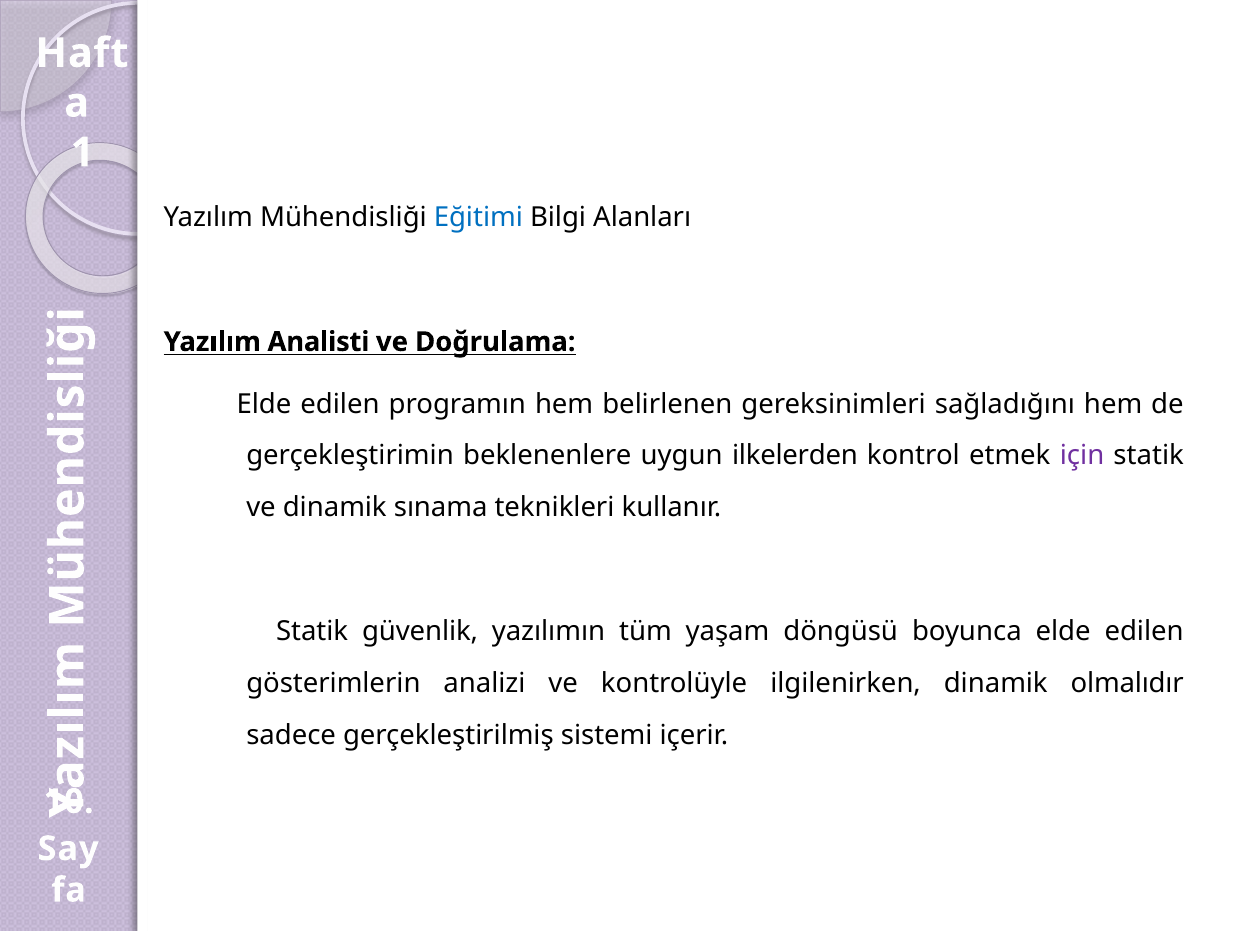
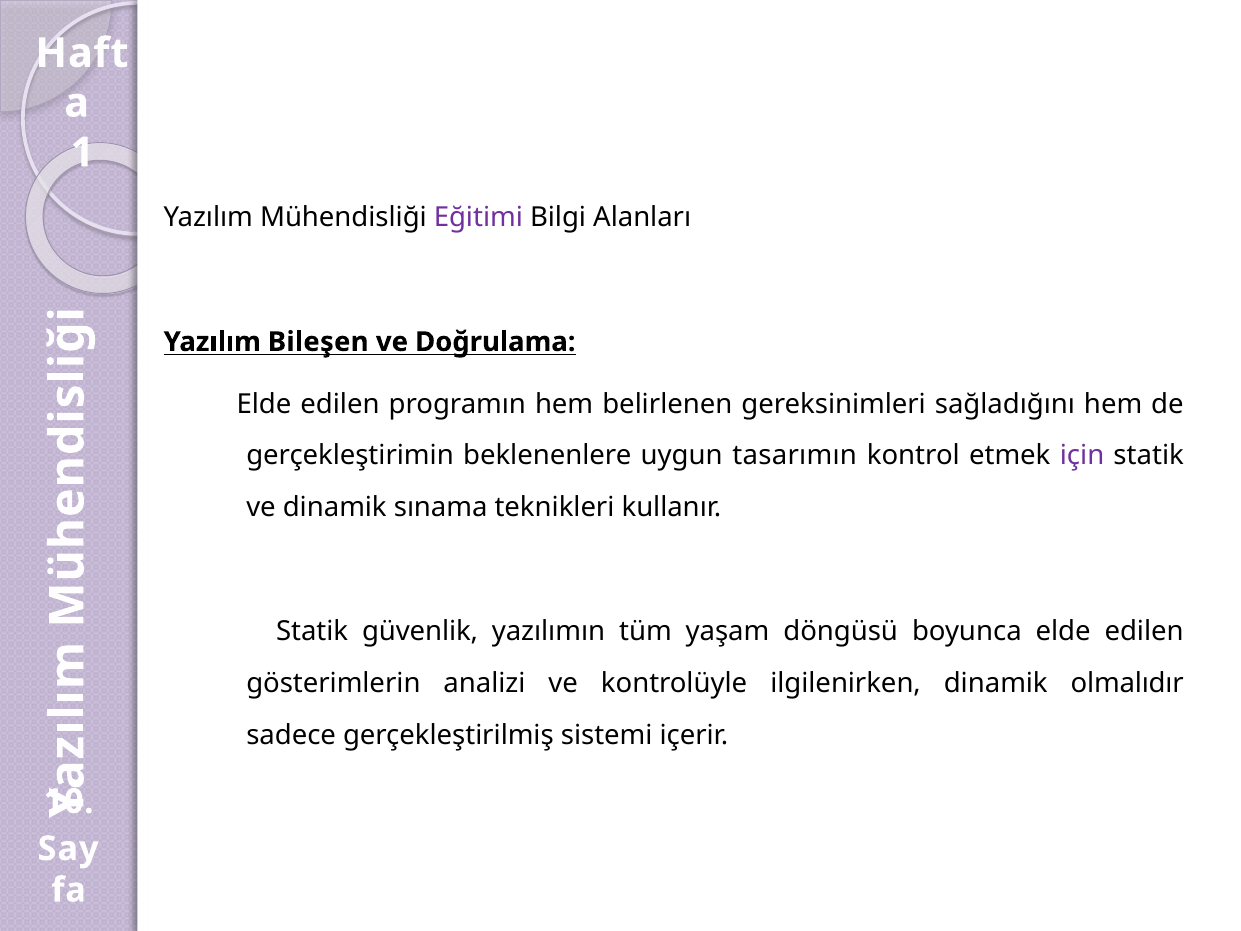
Eğitimi colour: blue -> purple
Analisti: Analisti -> Bileşen
ilkelerden: ilkelerden -> tasarımın
